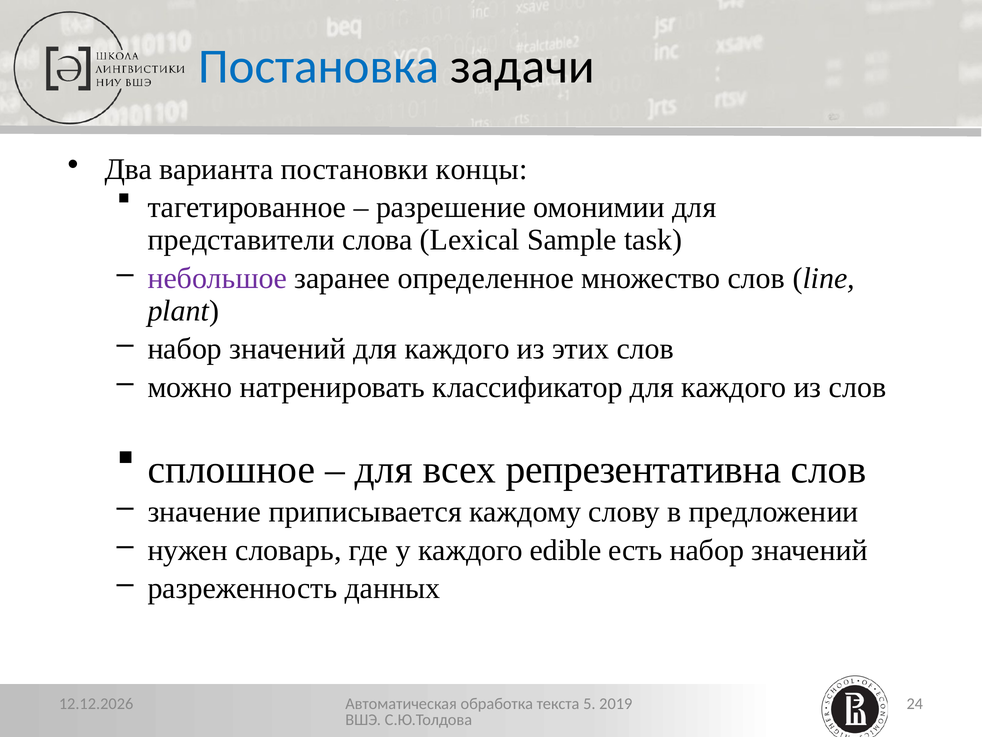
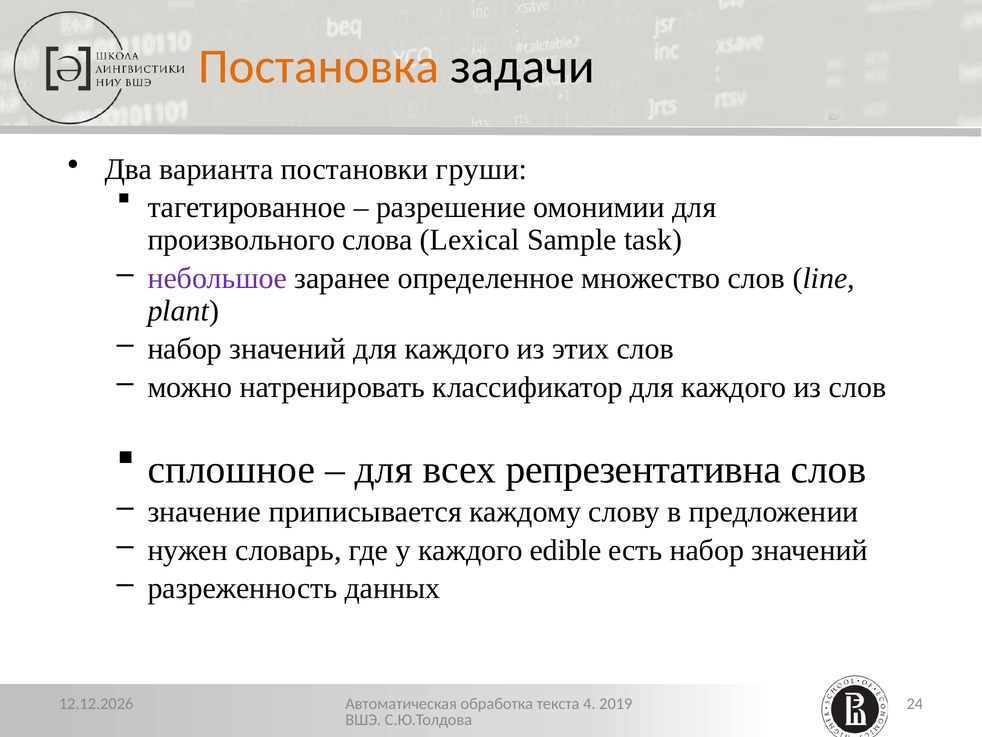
Постановка colour: blue -> orange
концы: концы -> груши
представители: представители -> произвольного
5: 5 -> 4
